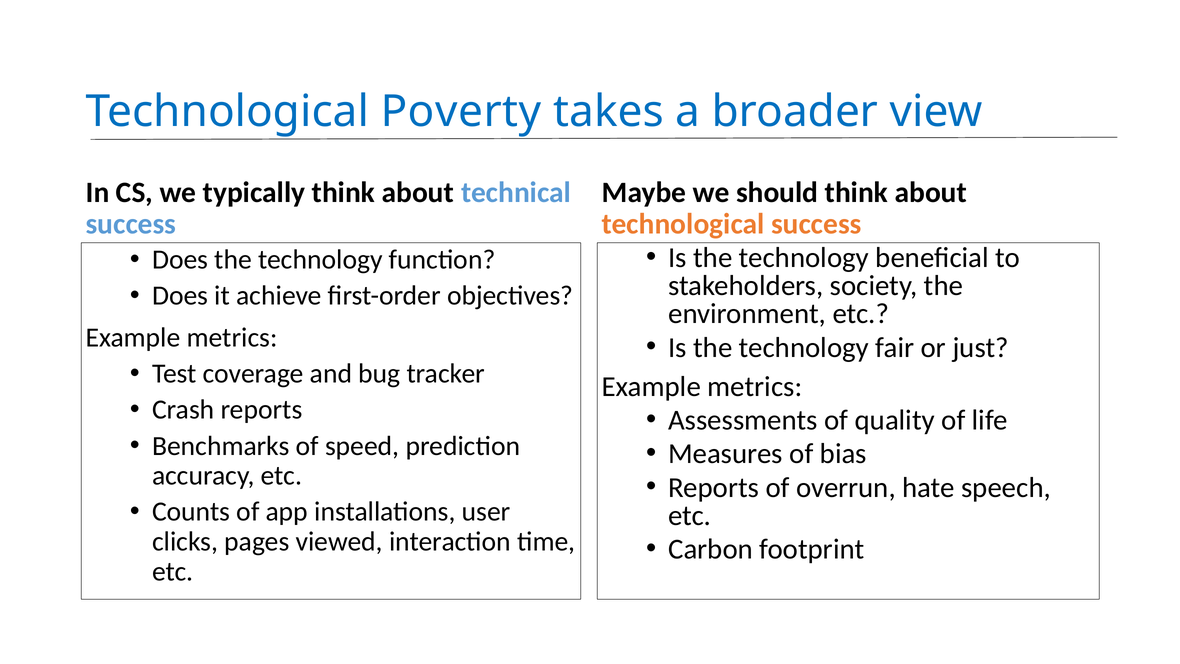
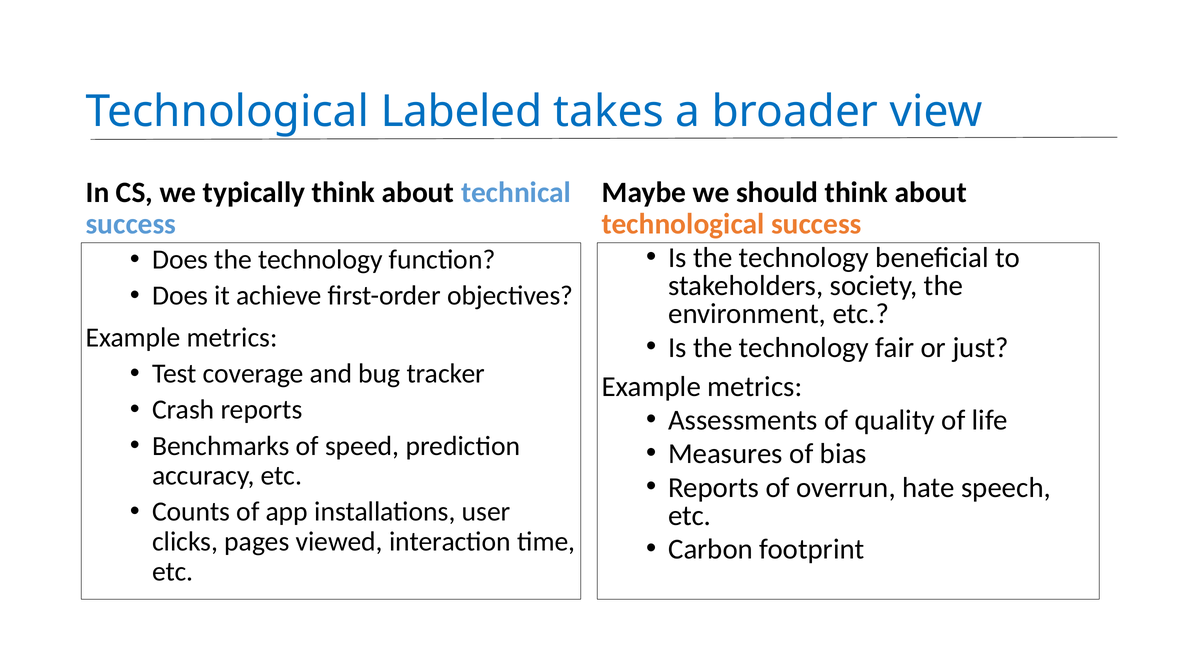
Poverty: Poverty -> Labeled
